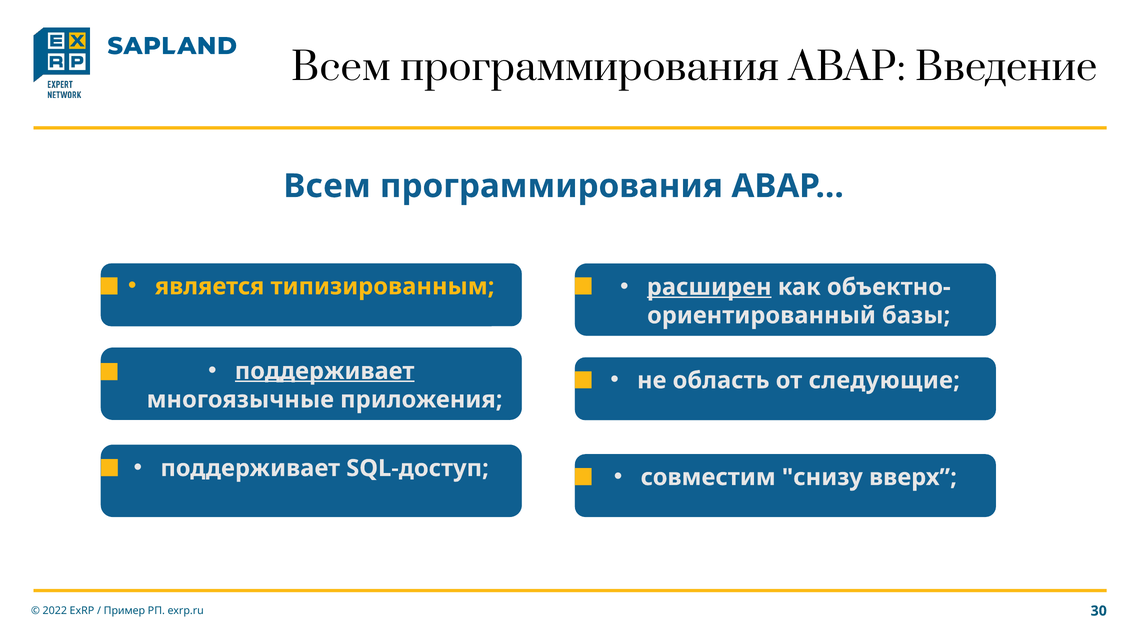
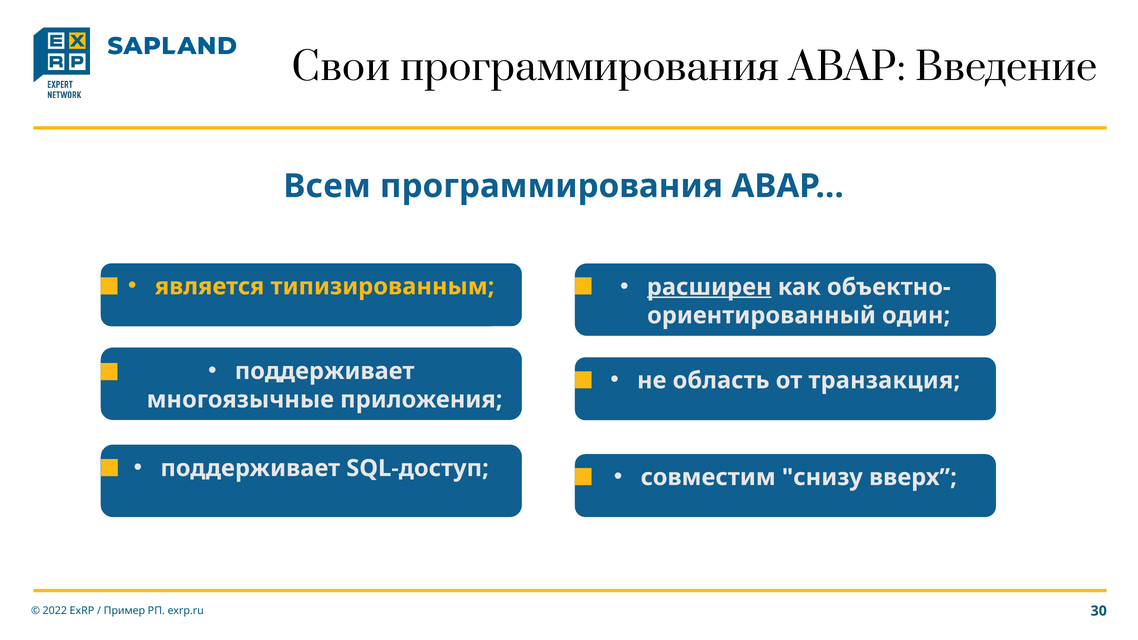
Всем at (341, 68): Всем -> Свои
базы: базы -> один
поддерживает at (325, 371) underline: present -> none
следующие: следующие -> транзакция
